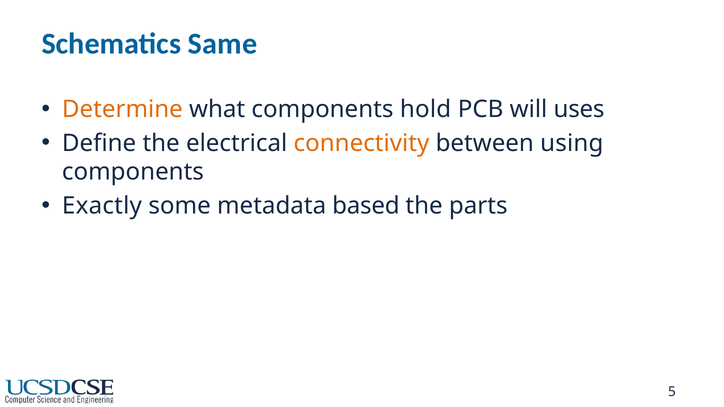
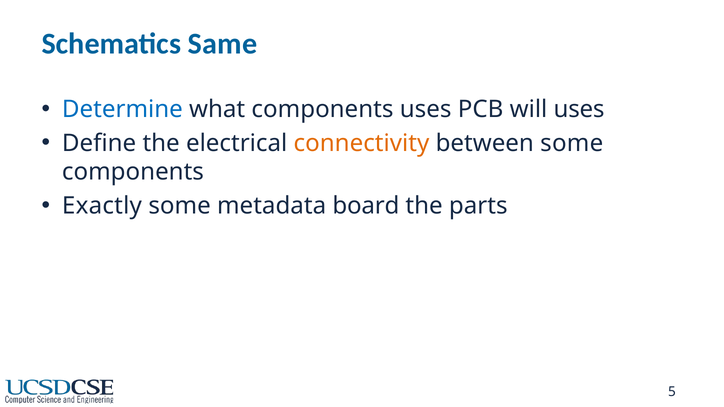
Determine colour: orange -> blue
components hold: hold -> uses
between using: using -> some
based: based -> board
